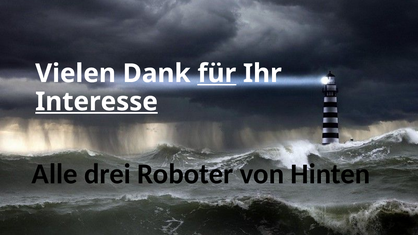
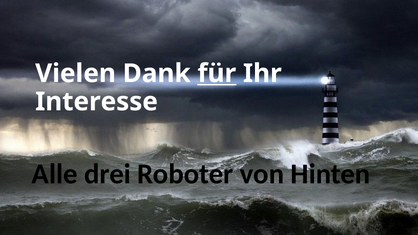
Interesse underline: present -> none
